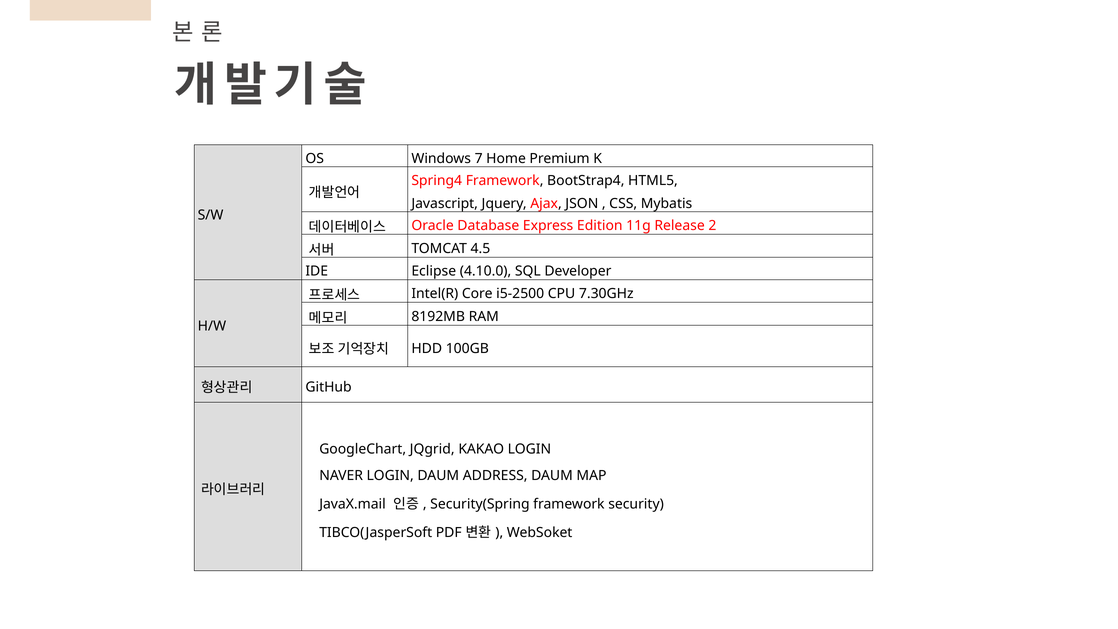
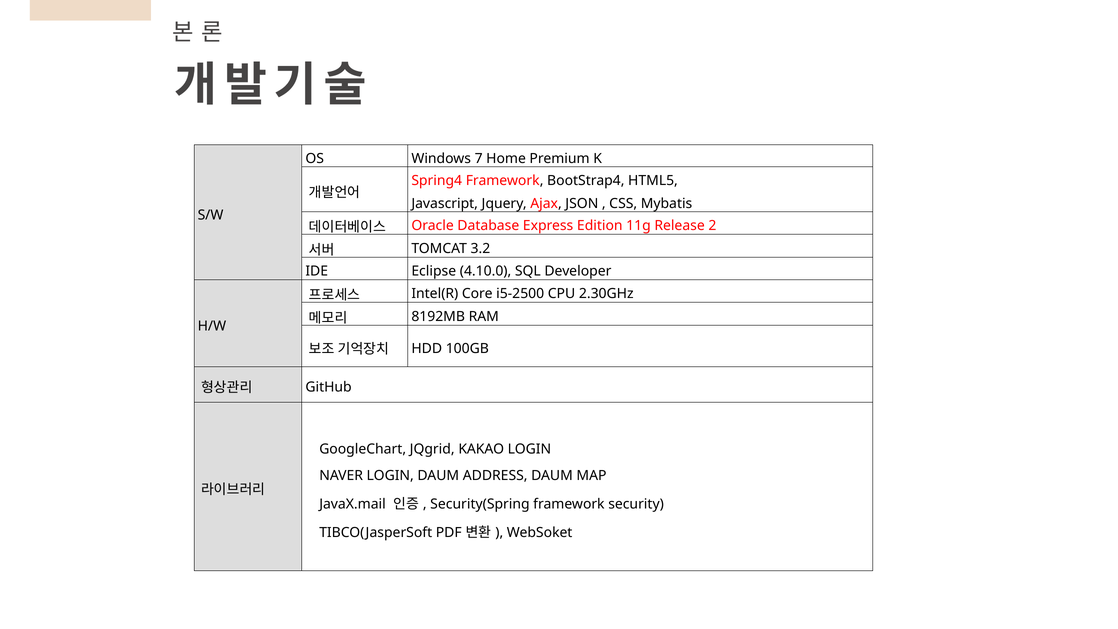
4.5: 4.5 -> 3.2
7.30GHz: 7.30GHz -> 2.30GHz
